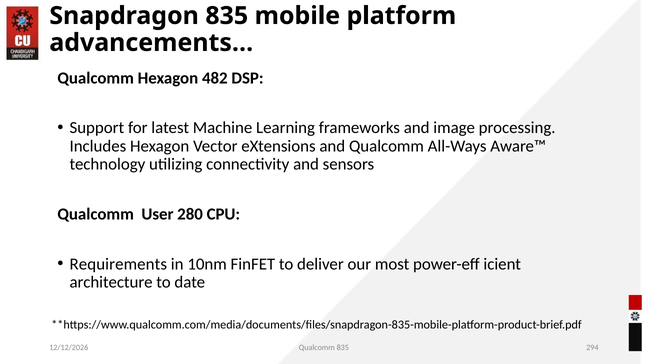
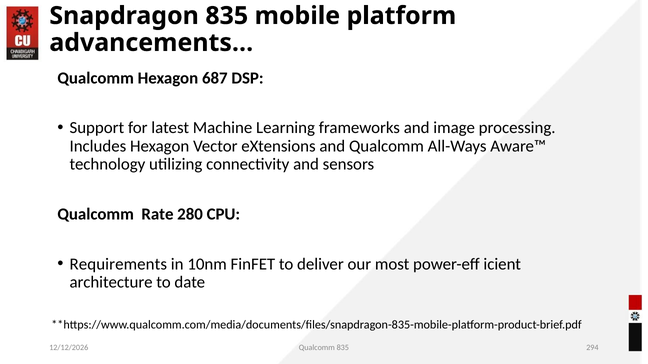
482: 482 -> 687
User: User -> Rate
